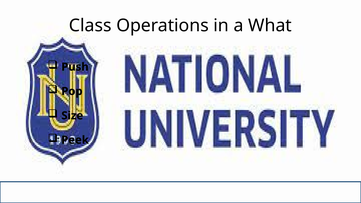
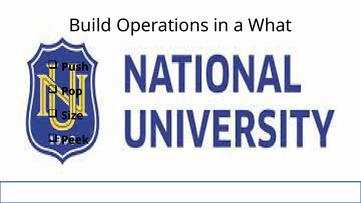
Class: Class -> Build
